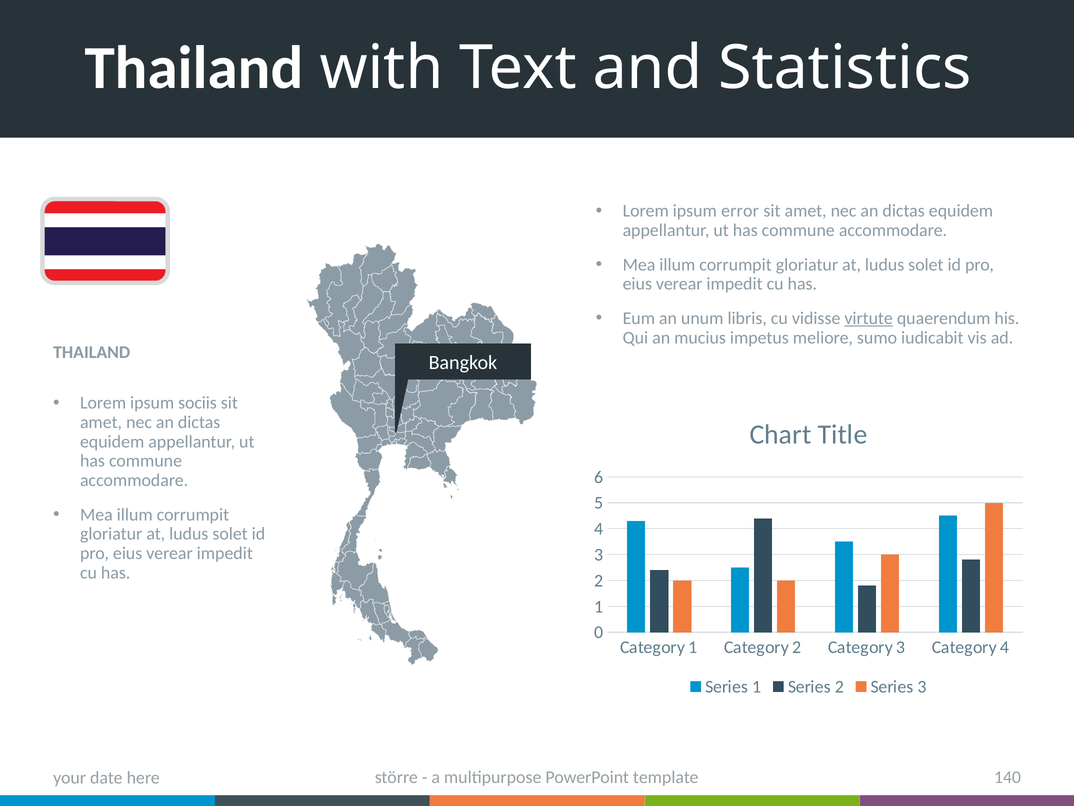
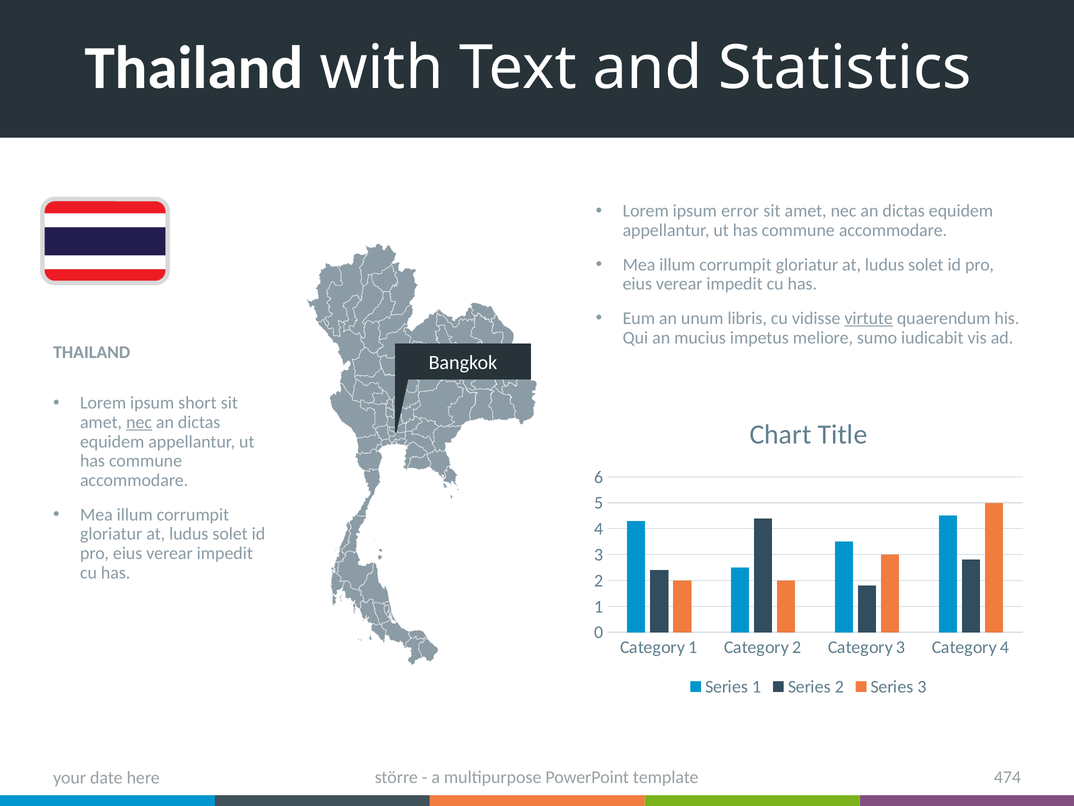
sociis: sociis -> short
nec at (139, 422) underline: none -> present
140: 140 -> 474
